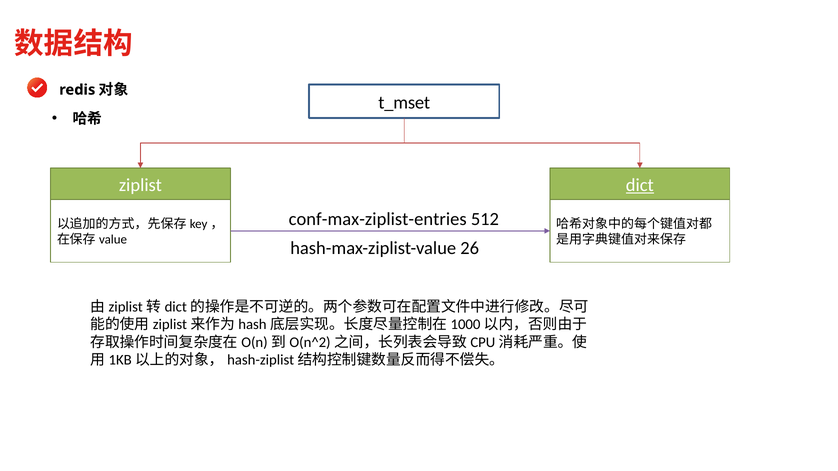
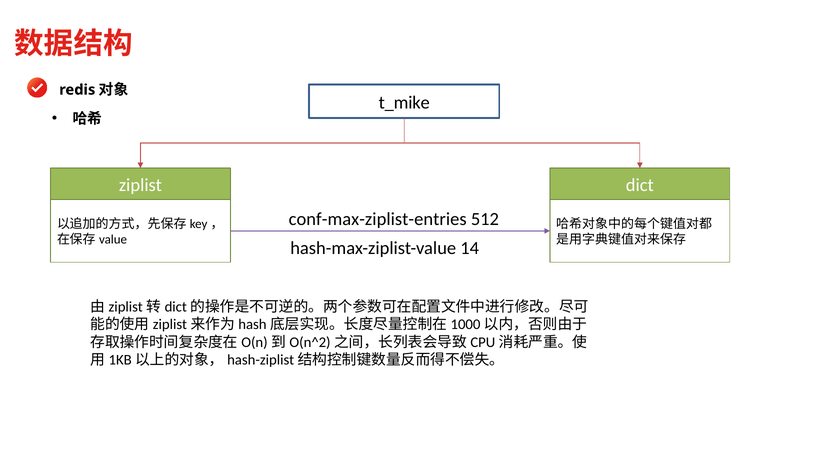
t_mset: t_mset -> t_mike
dict underline: present -> none
26: 26 -> 14
